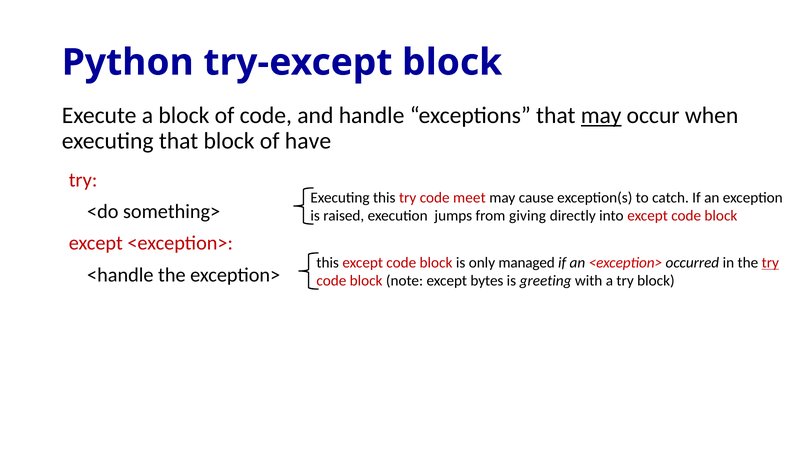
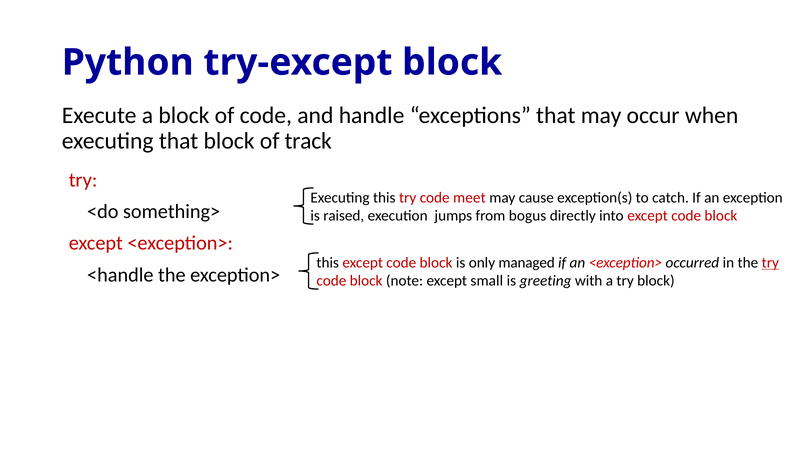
may at (601, 116) underline: present -> none
have: have -> track
giving: giving -> bogus
bytes: bytes -> small
